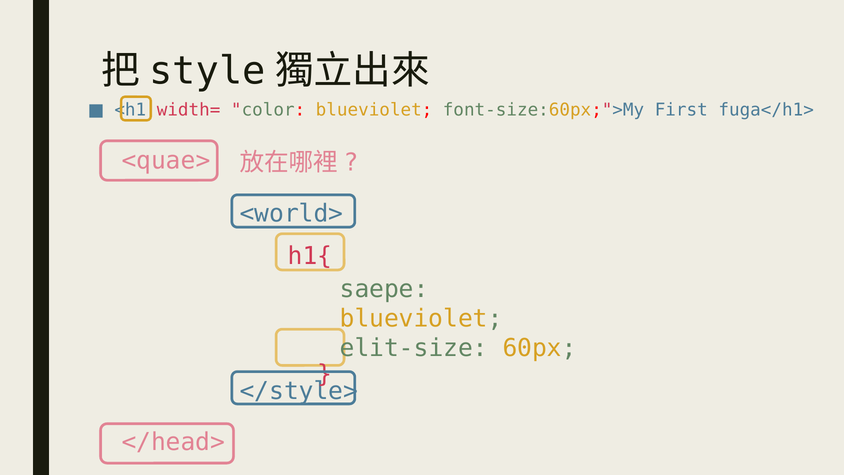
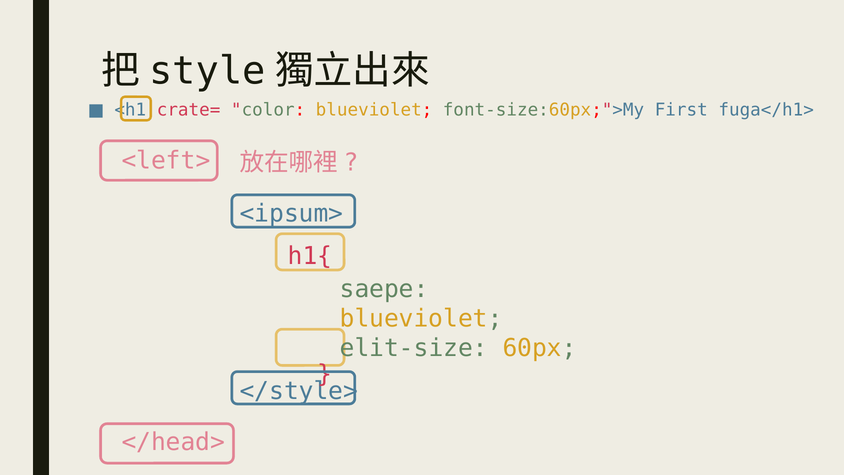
width=: width= -> crate=
<quae>: <quae> -> <left>
<world>: <world> -> <ipsum>
